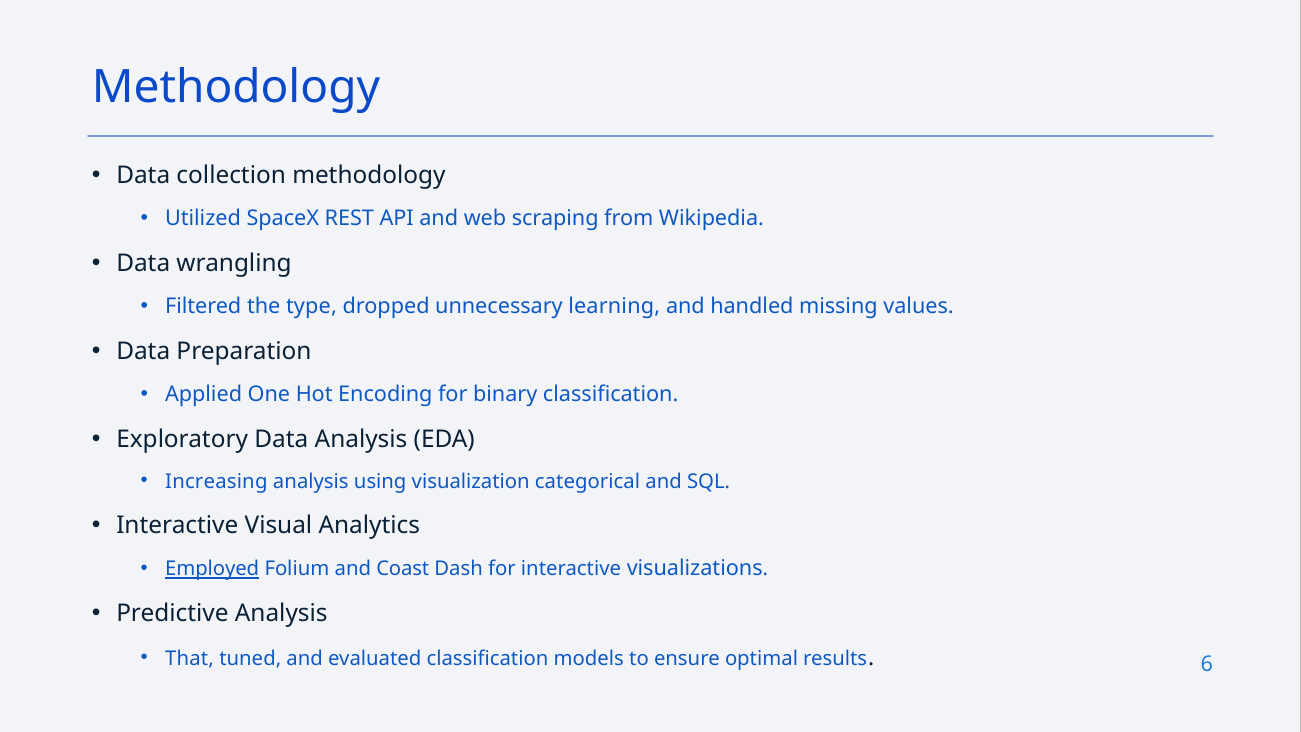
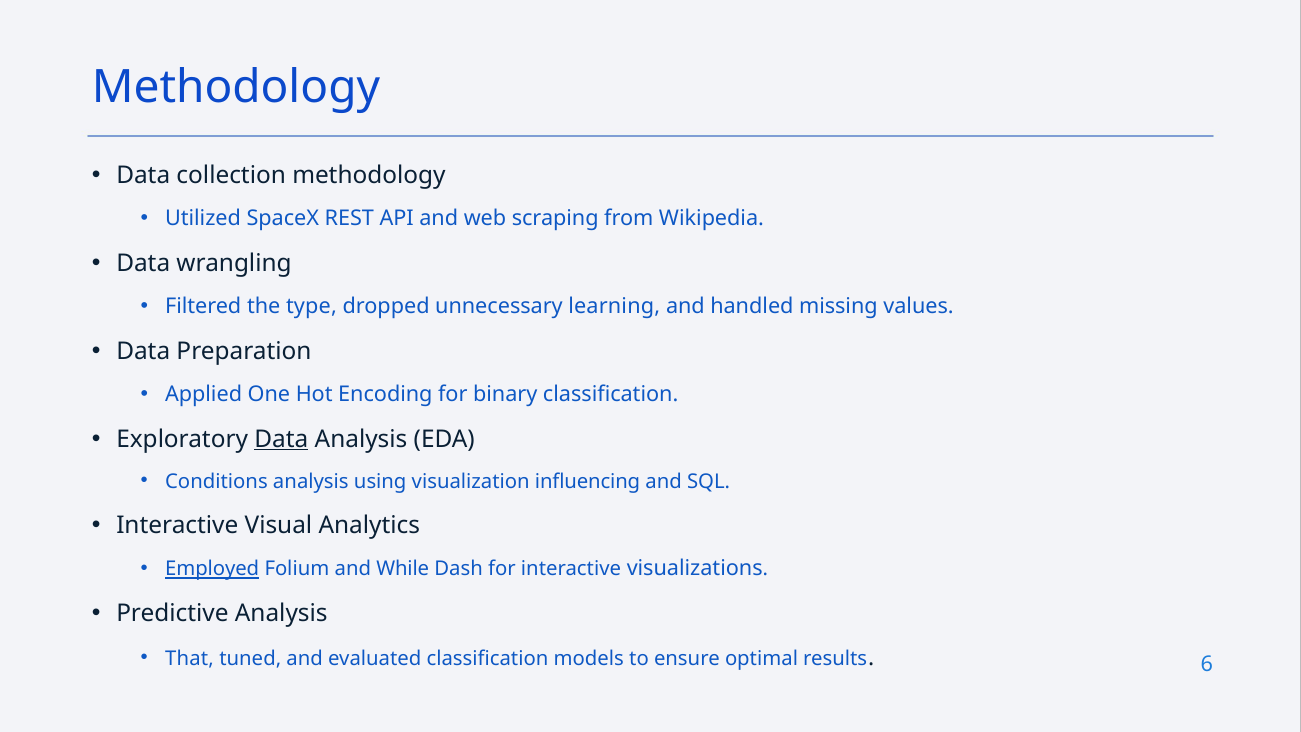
Data at (281, 439) underline: none -> present
Increasing: Increasing -> Conditions
categorical: categorical -> influencing
Coast: Coast -> While
